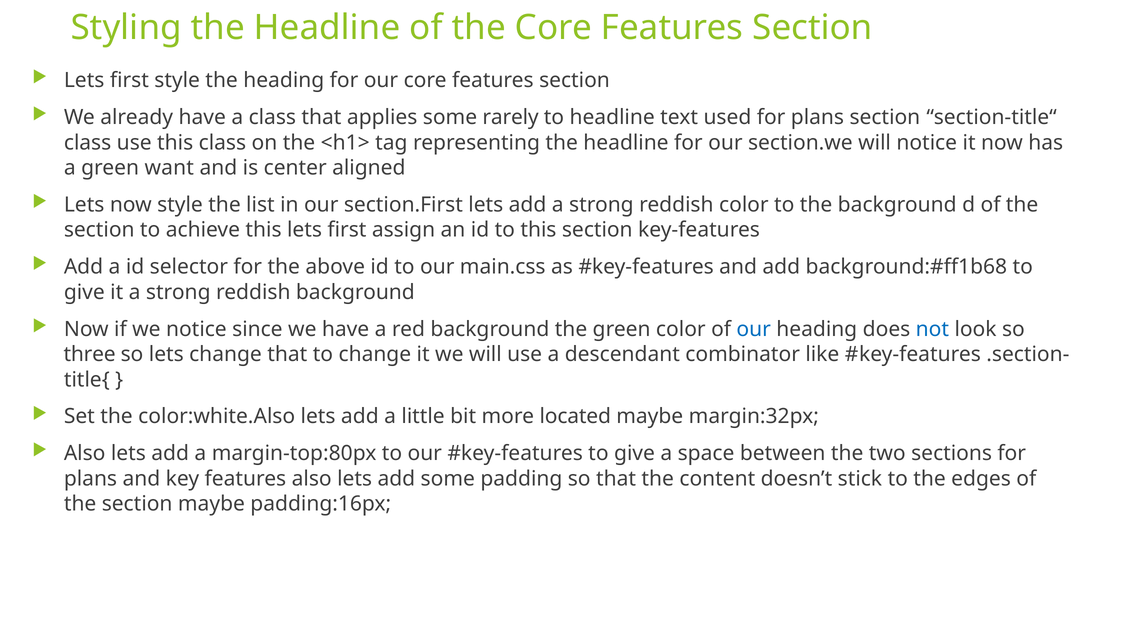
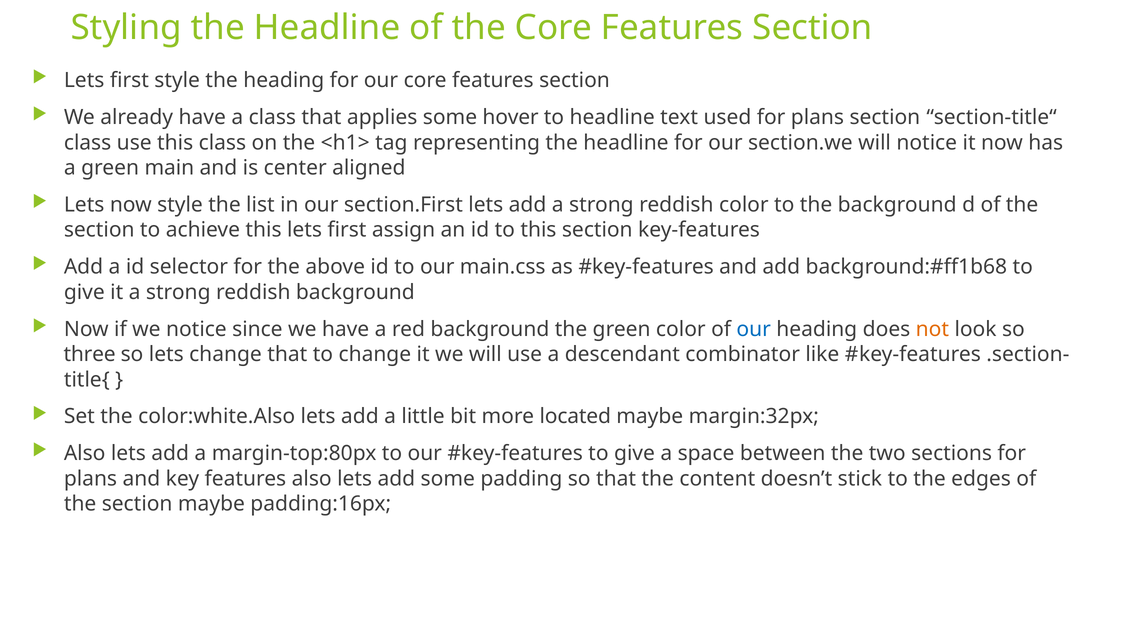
rarely: rarely -> hover
want: want -> main
not colour: blue -> orange
